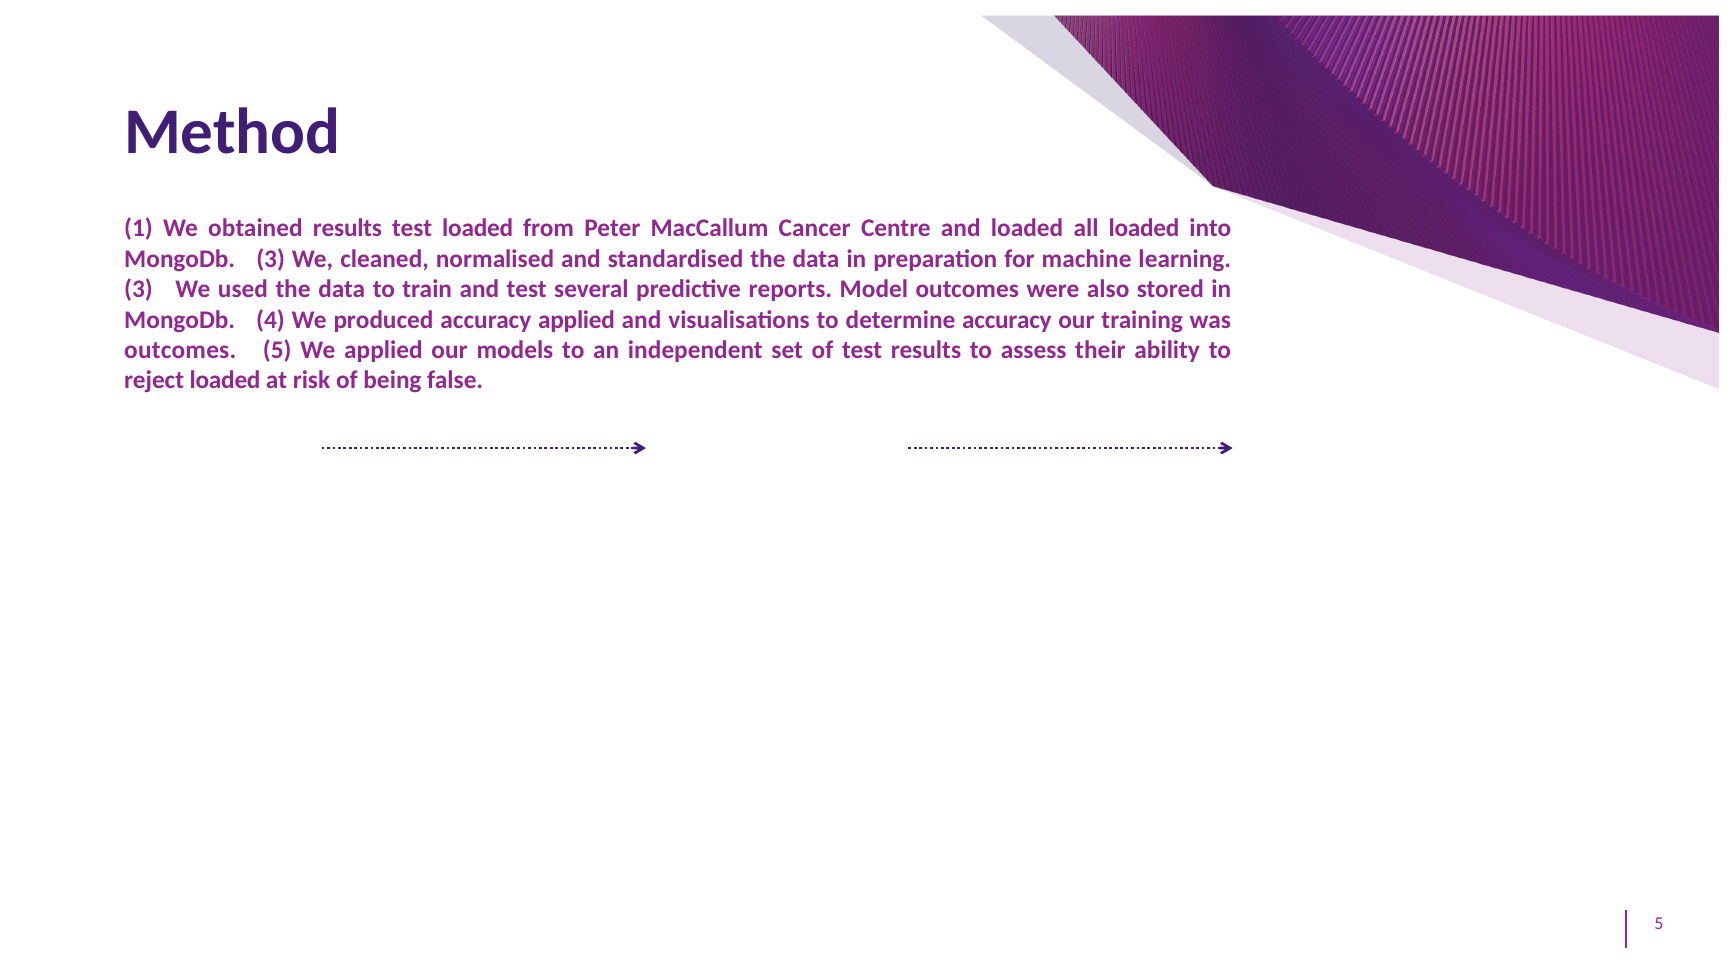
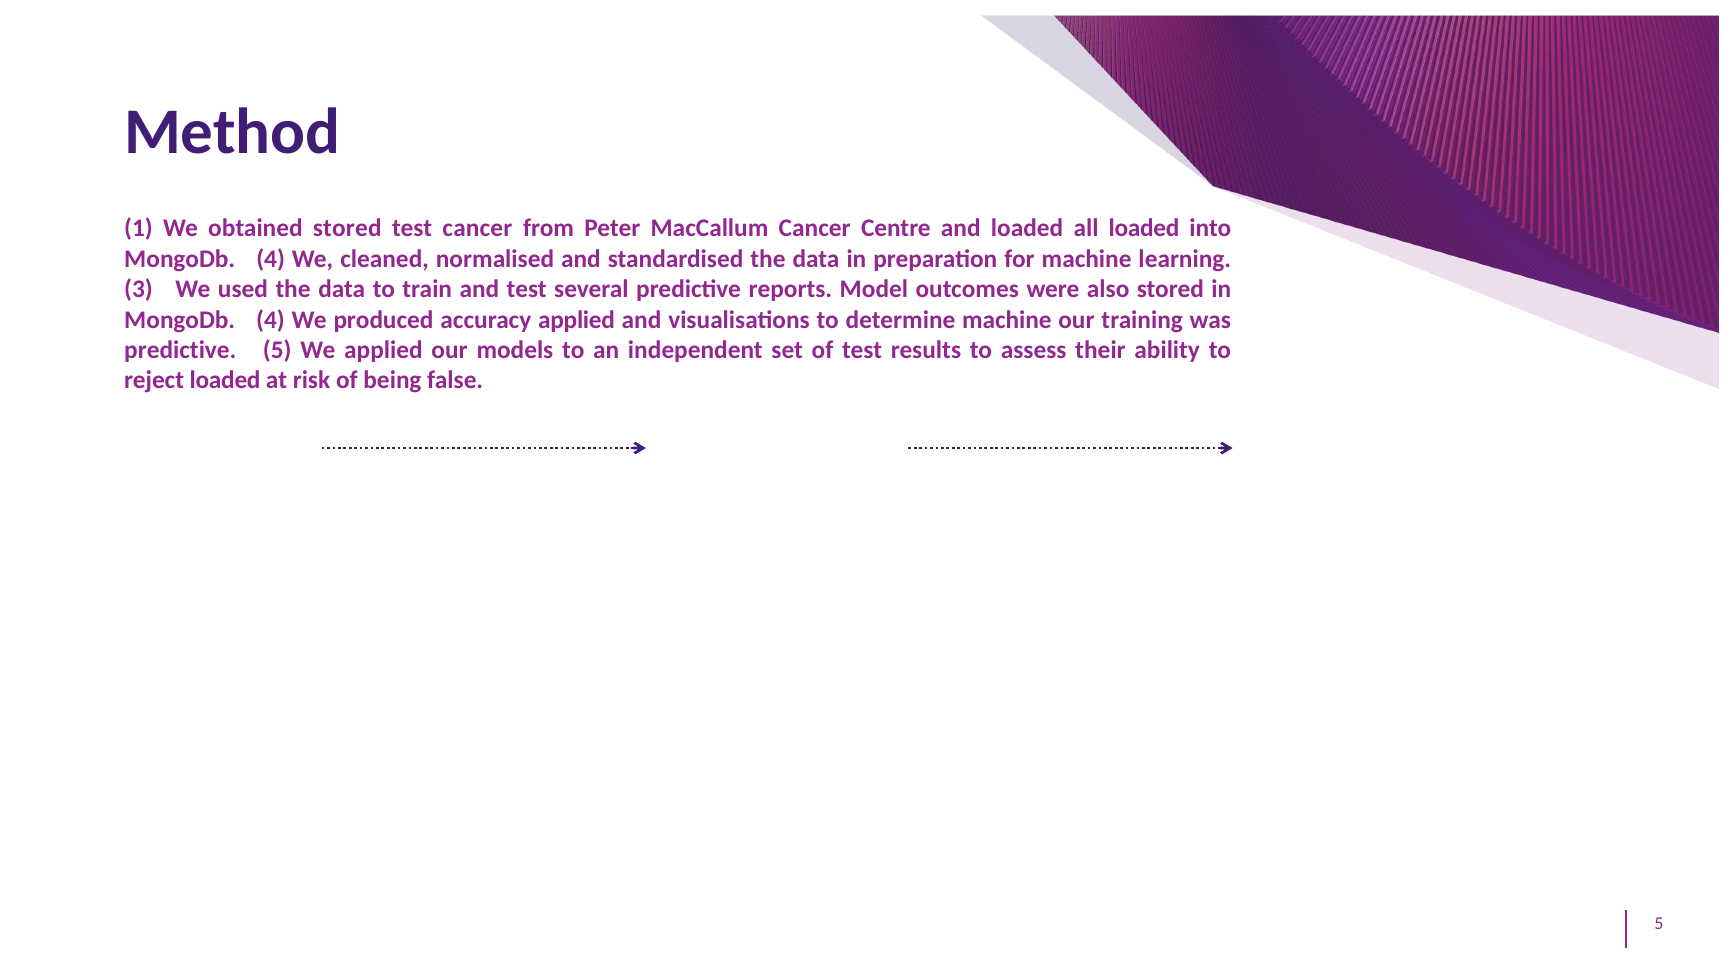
obtained results: results -> stored
test loaded: loaded -> cancer
3 at (271, 259): 3 -> 4
determine accuracy: accuracy -> machine
outcomes at (180, 350): outcomes -> predictive
